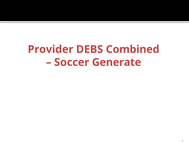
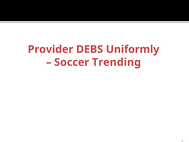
Combined: Combined -> Uniformly
Generate: Generate -> Trending
